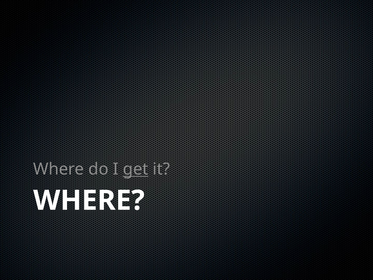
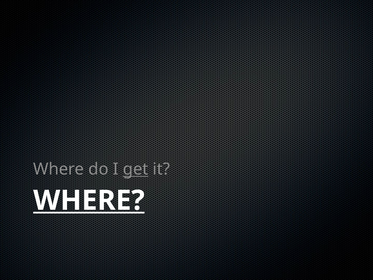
WHERE at (89, 200) underline: none -> present
